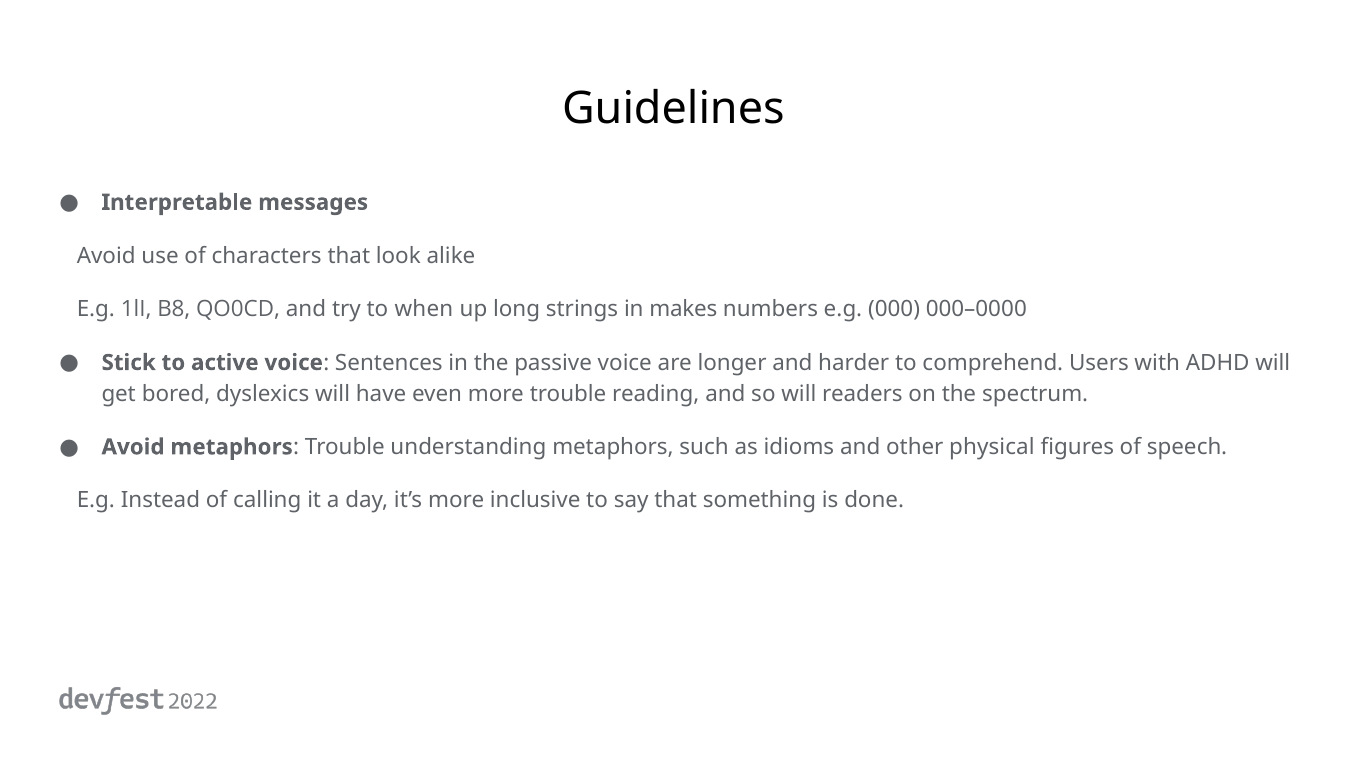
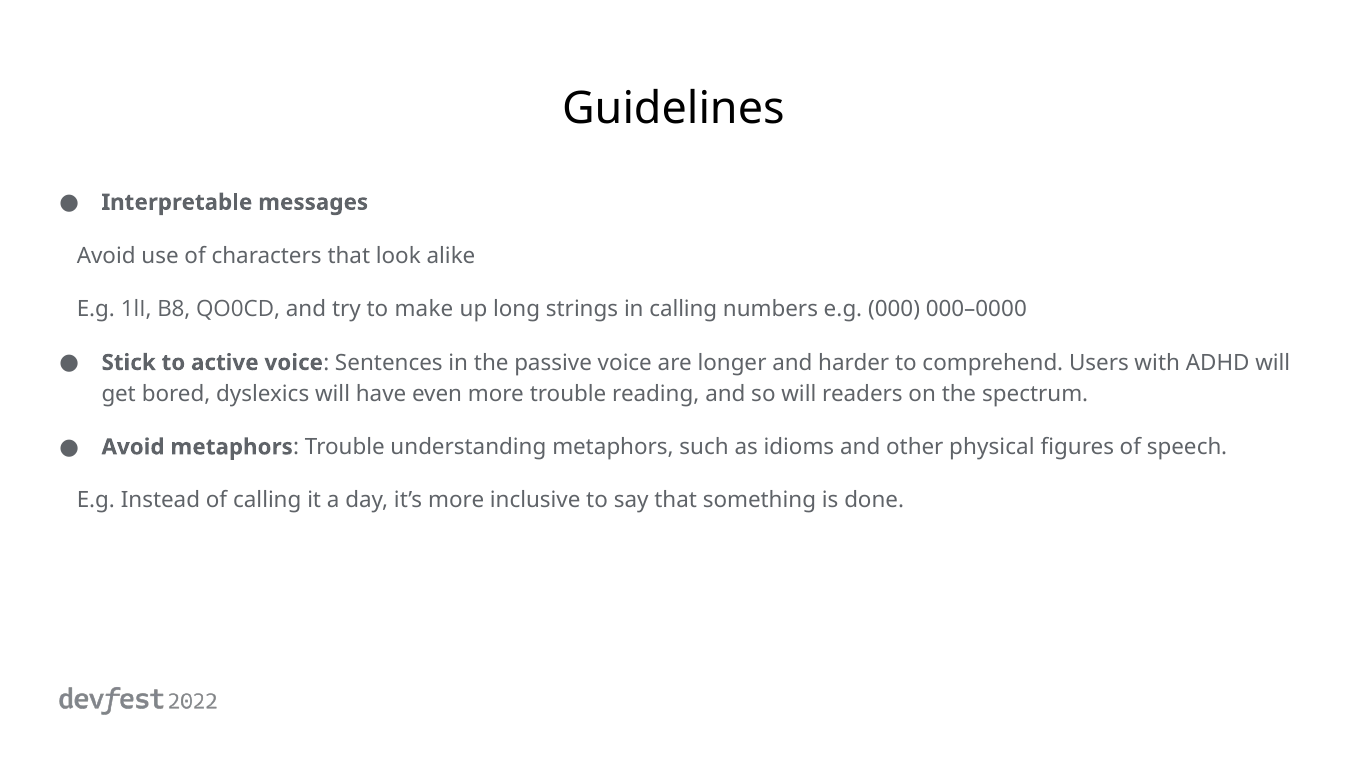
when: when -> make
in makes: makes -> calling
